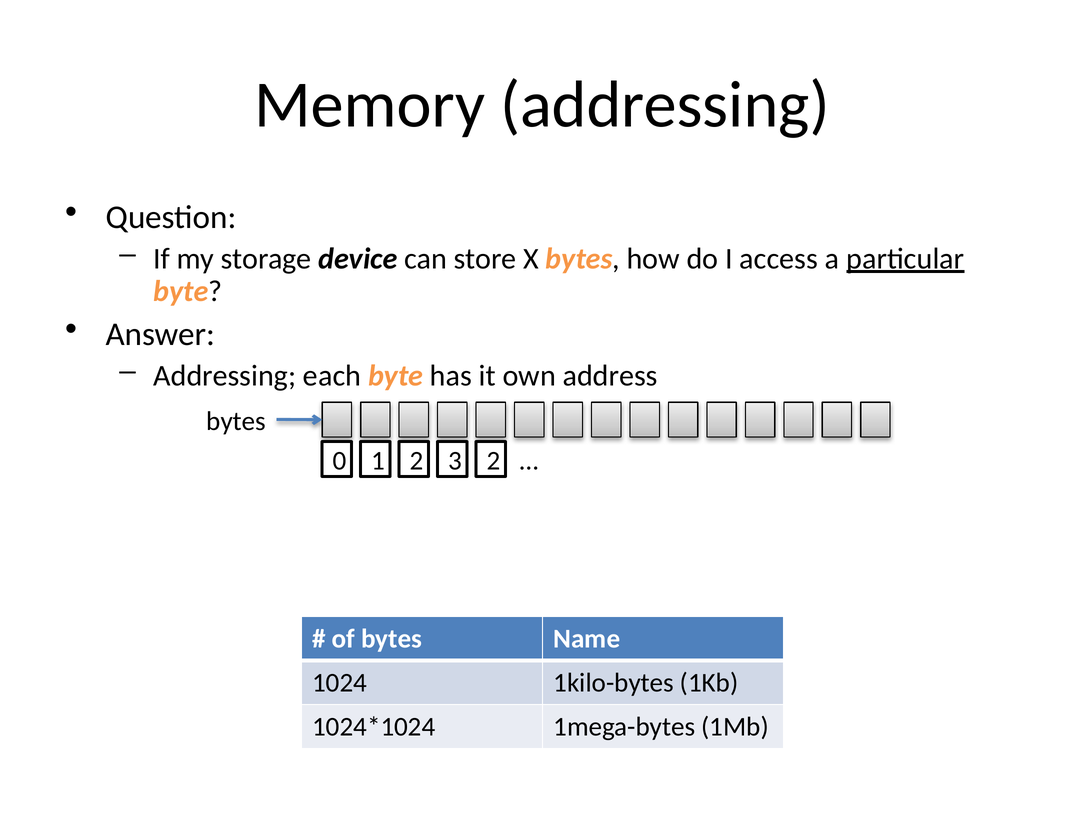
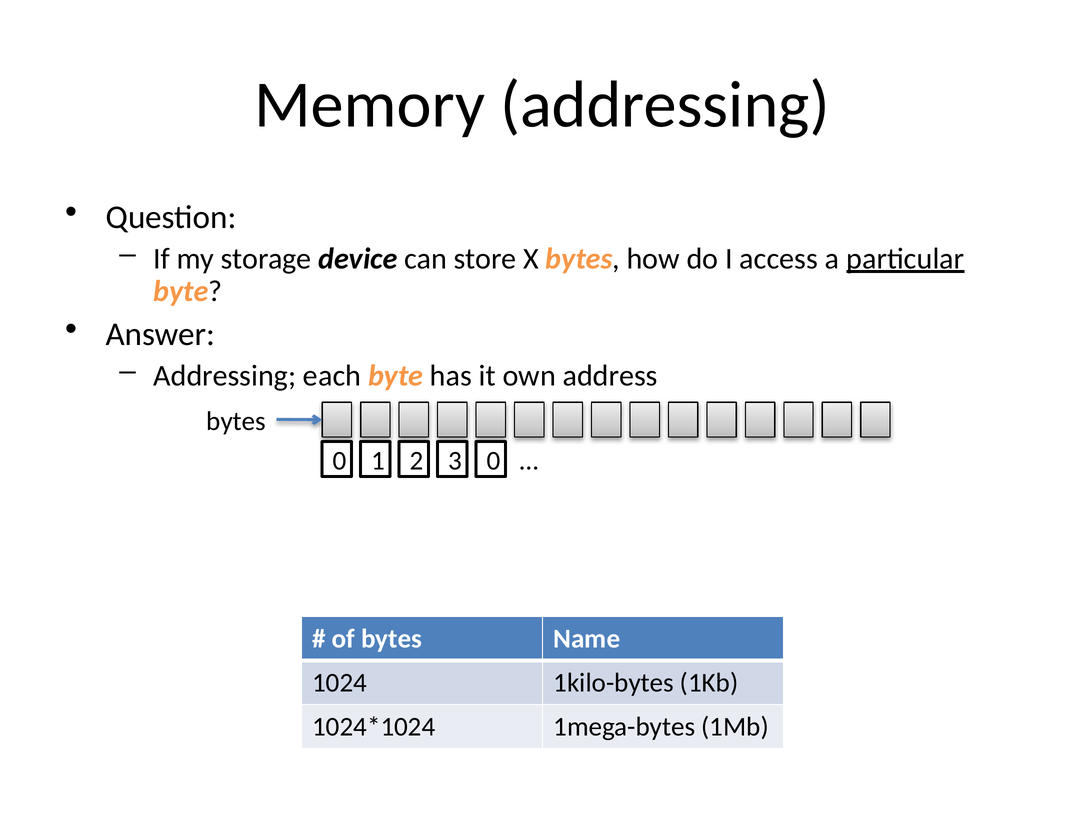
3 2: 2 -> 0
